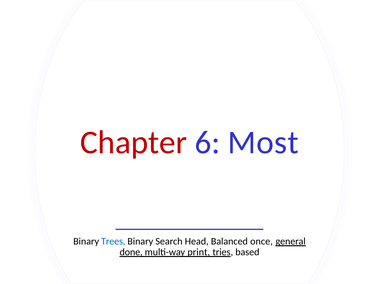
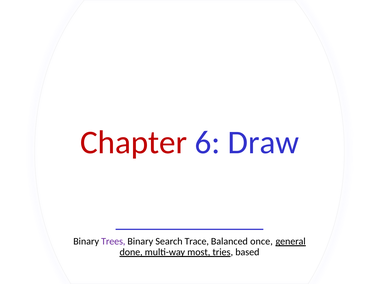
Most: Most -> Draw
Trees colour: blue -> purple
Head: Head -> Trace
print: print -> most
